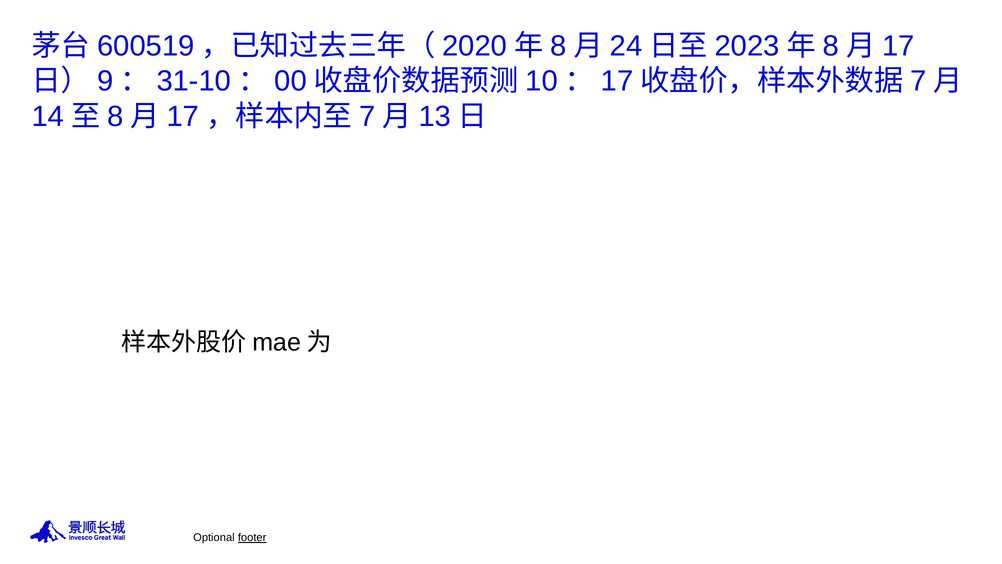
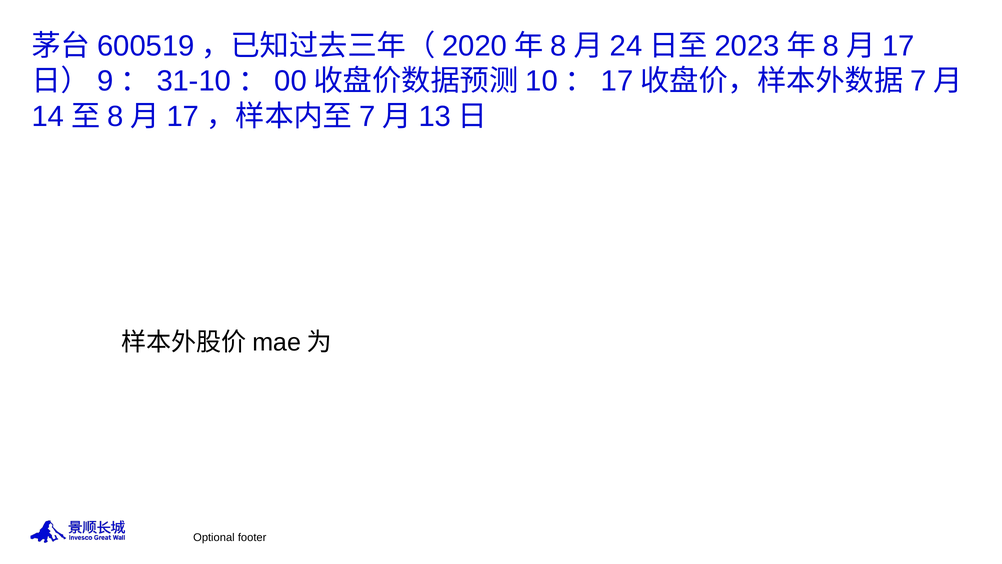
footer underline: present -> none
